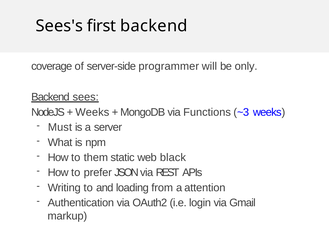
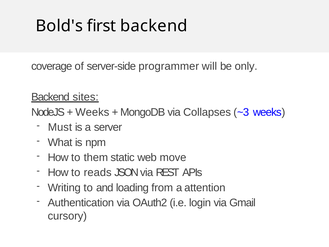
Sees's: Sees's -> Bold's
sees: sees -> sites
Functions: Functions -> Collapses
black: black -> move
prefer: prefer -> reads
markup: markup -> cursory
